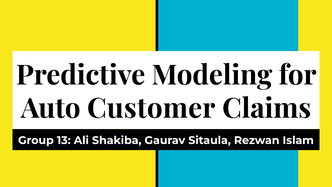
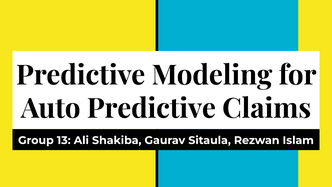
Auto Customer: Customer -> Predictive
